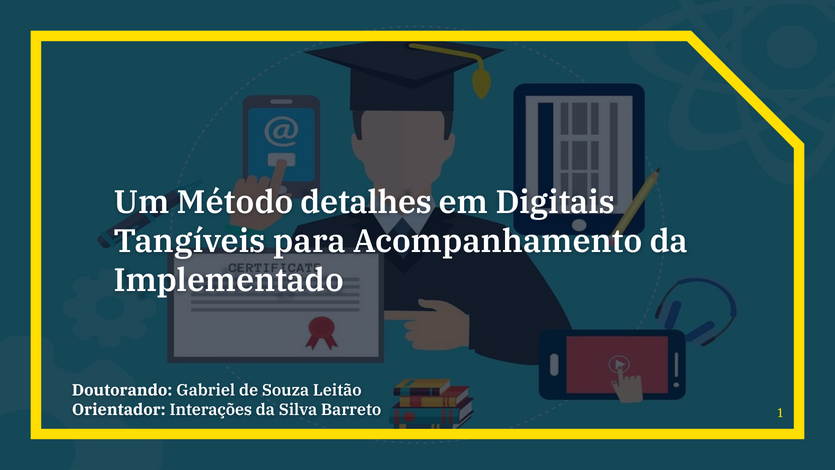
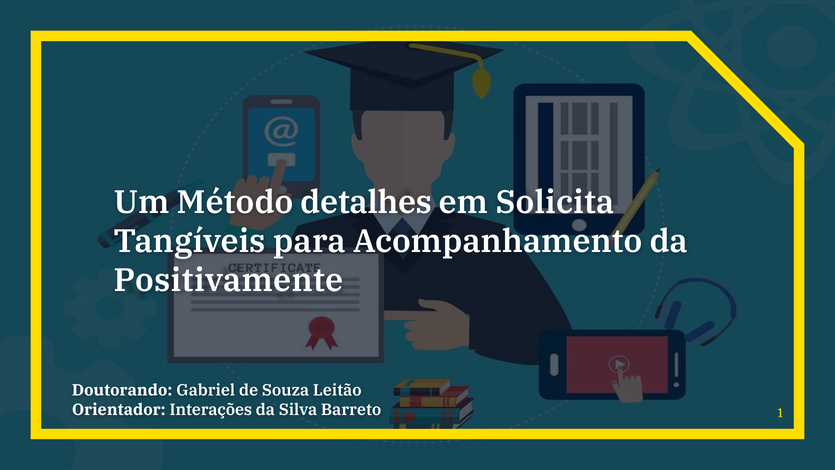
Digitais: Digitais -> Solicita
Implementado: Implementado -> Positivamente
